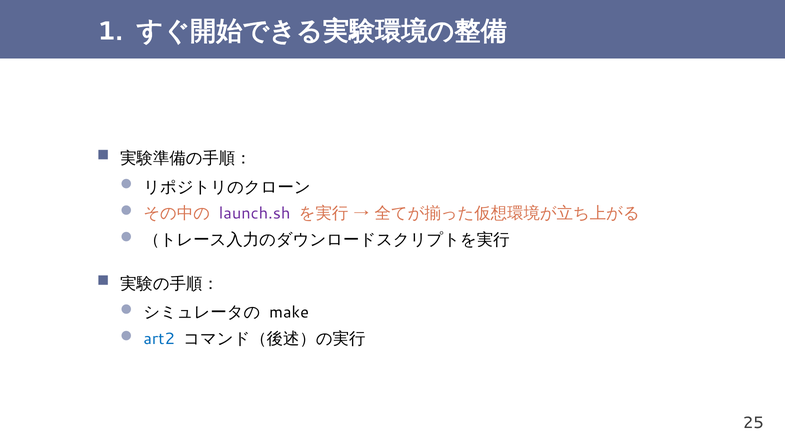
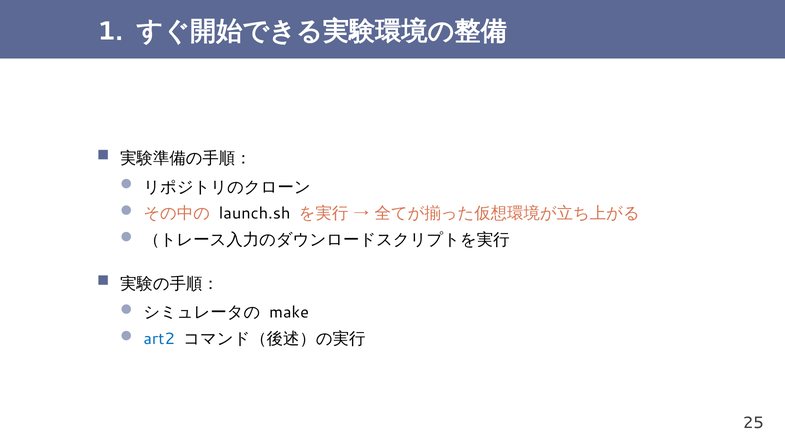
launch.sh colour: purple -> black
